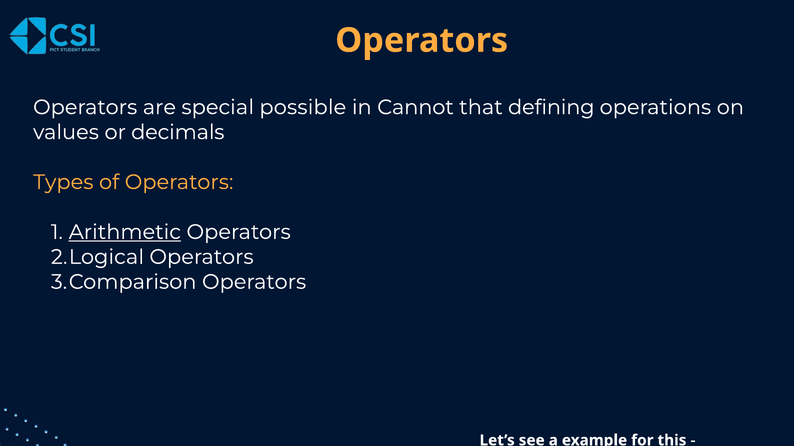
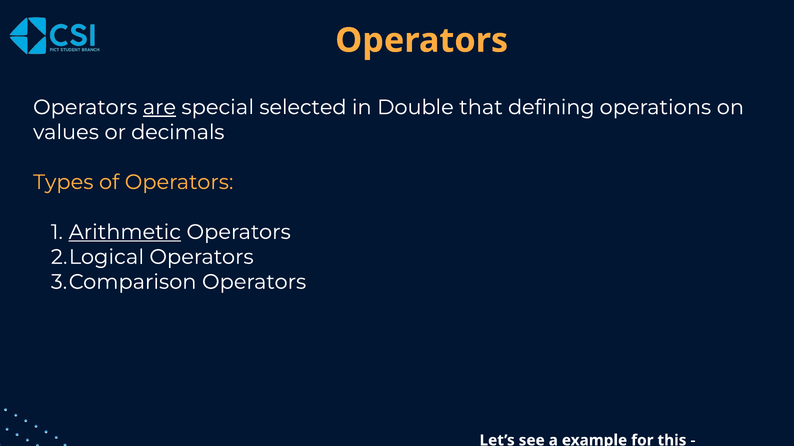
are underline: none -> present
possible: possible -> selected
Cannot: Cannot -> Double
